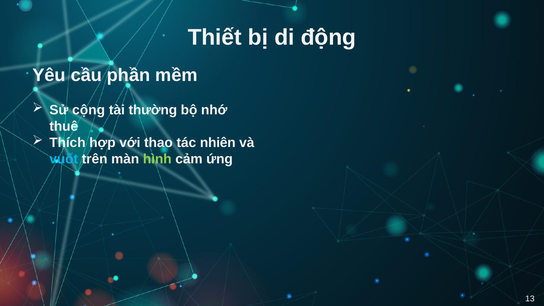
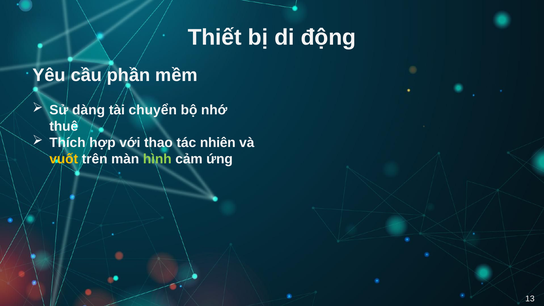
cộng: cộng -> dàng
thường: thường -> chuyển
vuốt colour: light blue -> yellow
